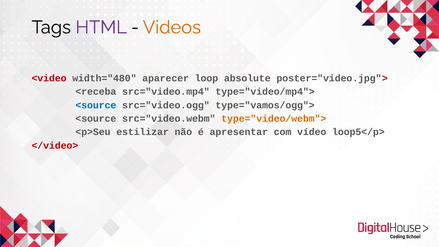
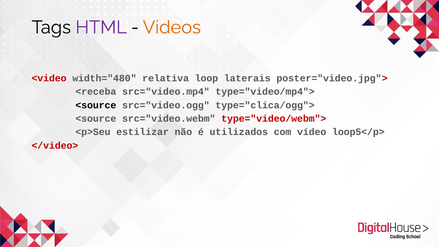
aparecer: aparecer -> relativa
absolute: absolute -> laterais
<source at (96, 105) colour: blue -> black
type="vamos/ogg">: type="vamos/ogg"> -> type="clica/ogg">
type="video/webm"> colour: orange -> red
apresentar: apresentar -> utilizados
